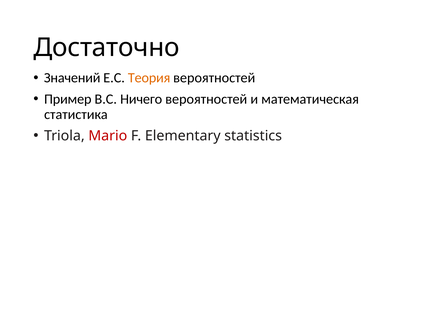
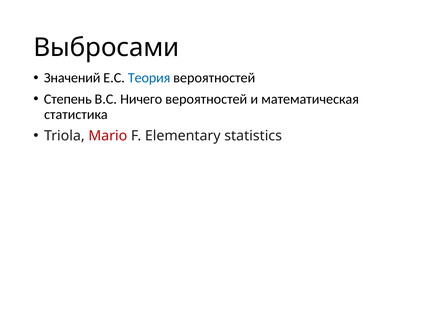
Достаточно: Достаточно -> Выбросами
Теория colour: orange -> blue
Пример: Пример -> Степень
